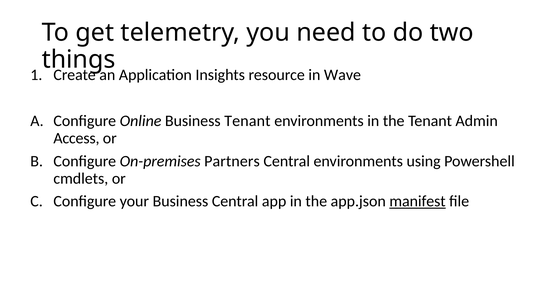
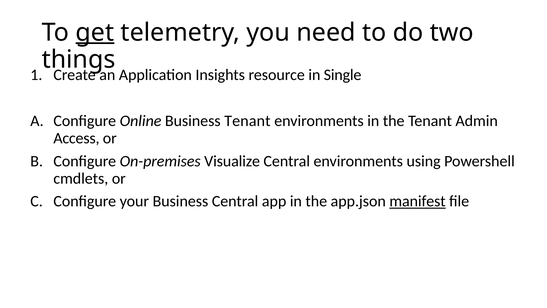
get underline: none -> present
Wave: Wave -> Single
Partners: Partners -> Visualize
